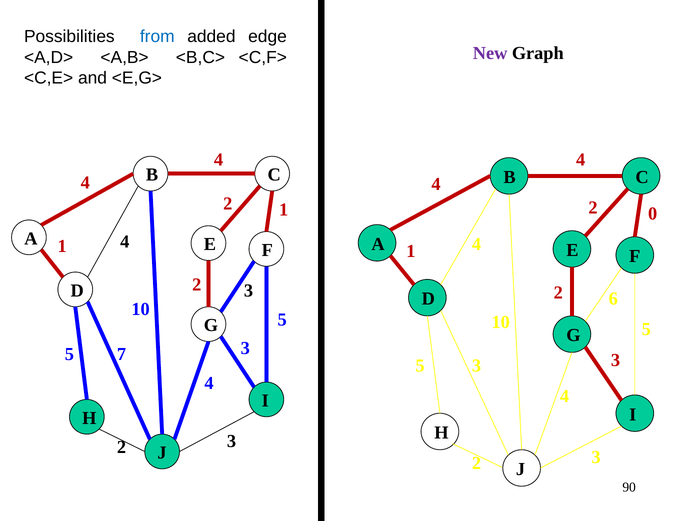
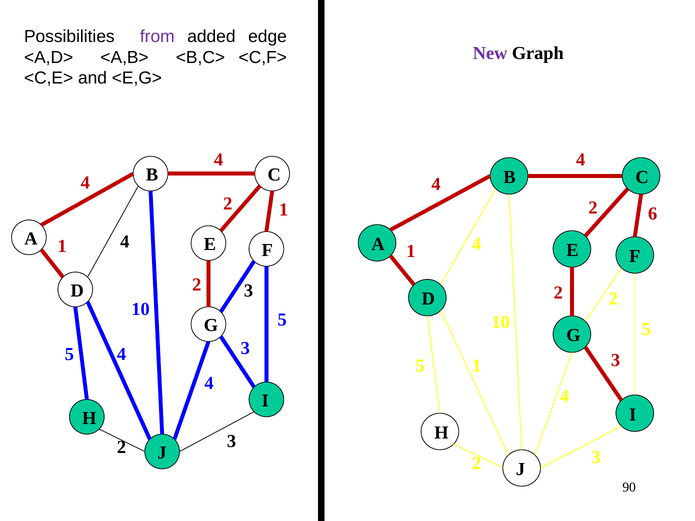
from colour: blue -> purple
0: 0 -> 6
6 at (613, 299): 6 -> 2
7 at (122, 355): 7 -> 4
3 at (477, 366): 3 -> 1
